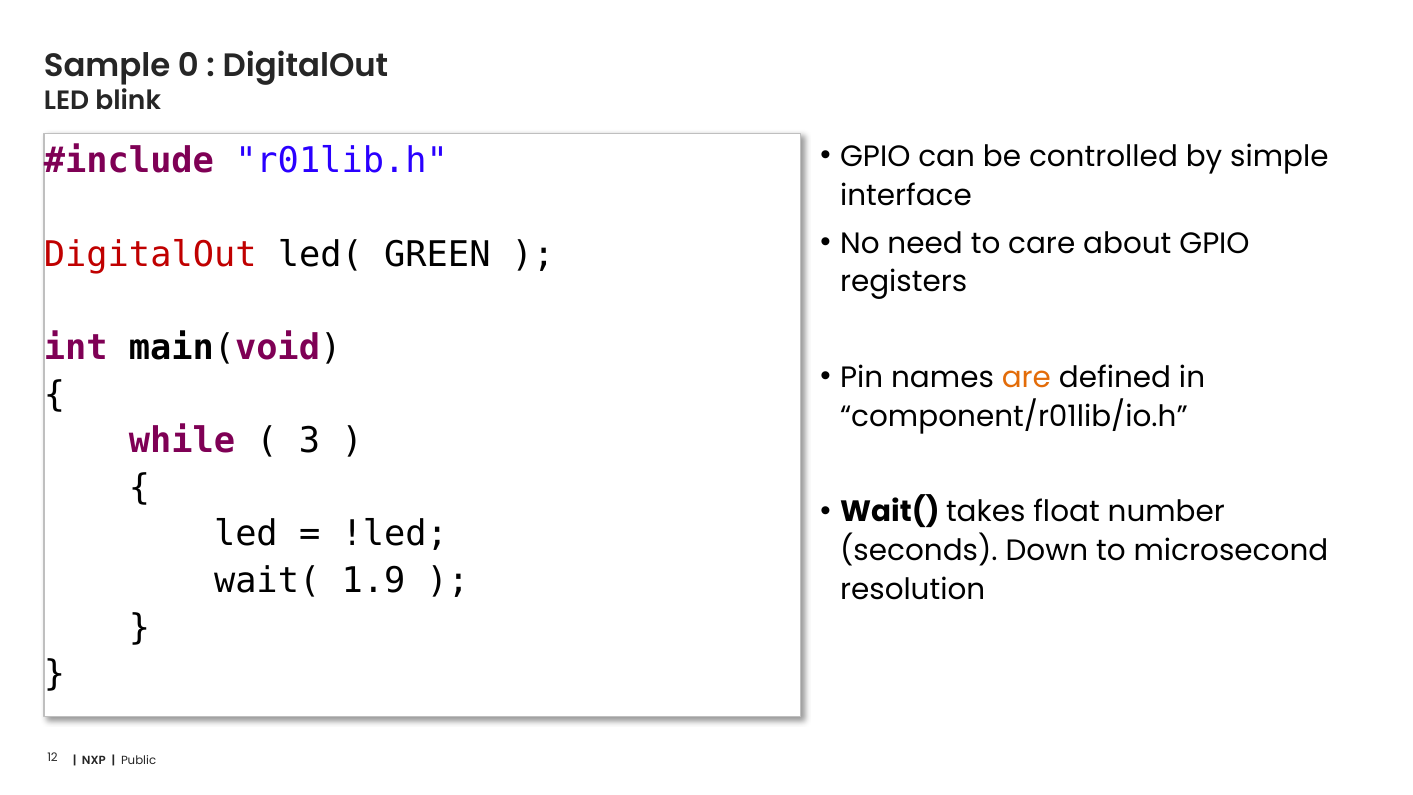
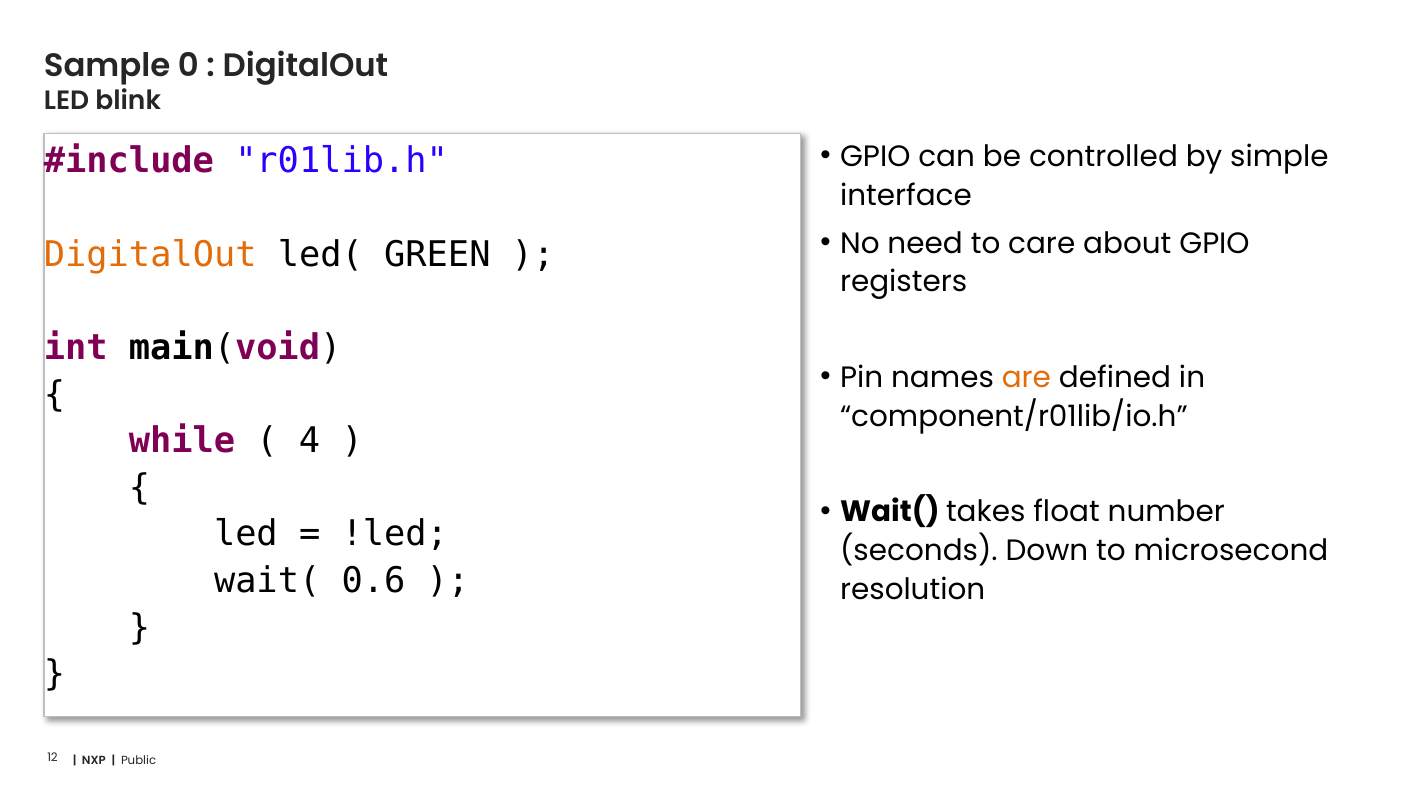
DigitalOut at (150, 254) colour: red -> orange
3: 3 -> 4
1.9: 1.9 -> 0.6
